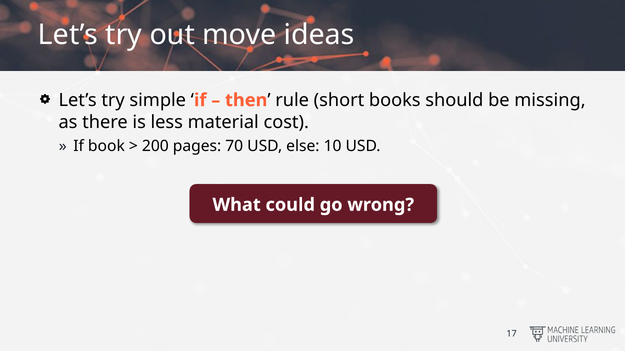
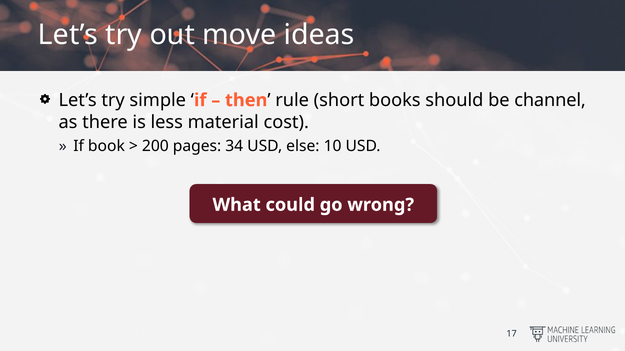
missing: missing -> channel
70: 70 -> 34
